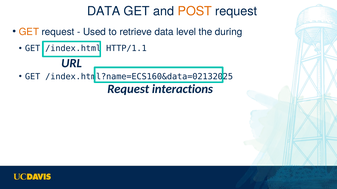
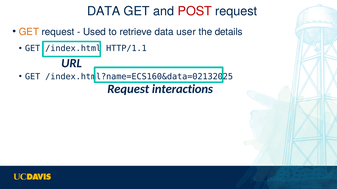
POST colour: orange -> red
level: level -> user
during: during -> details
